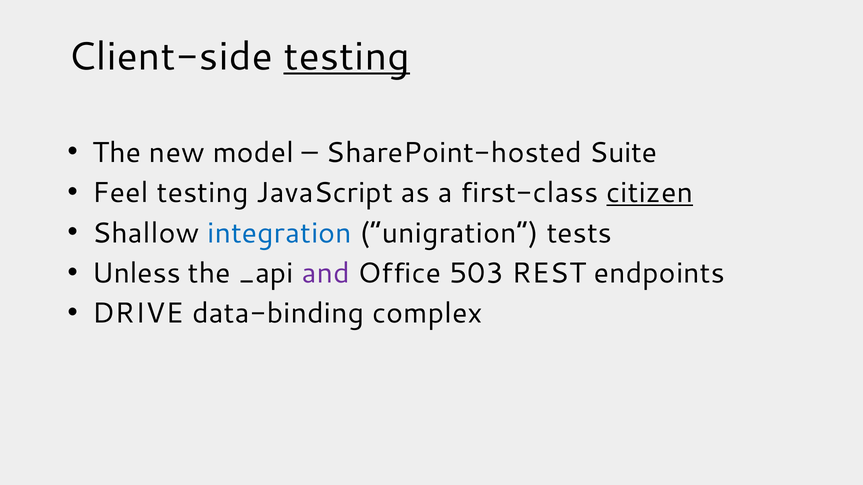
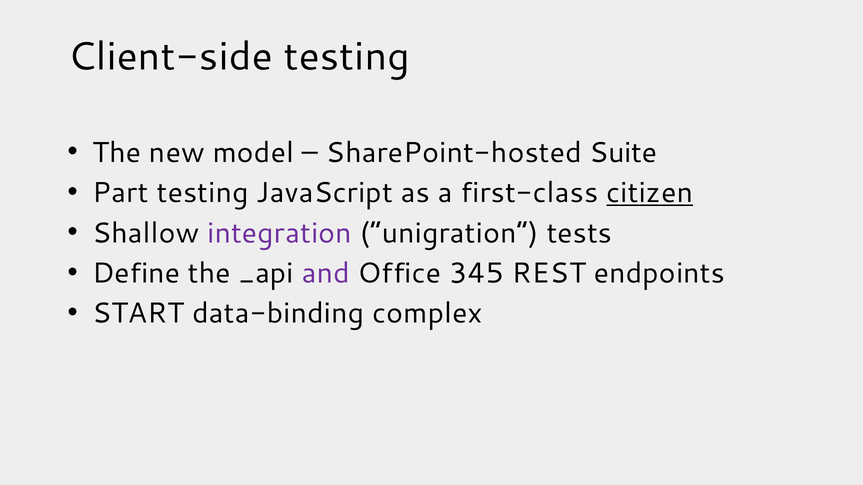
testing at (347, 57) underline: present -> none
Feel: Feel -> Part
integration colour: blue -> purple
Unless: Unless -> Define
503: 503 -> 345
DRIVE: DRIVE -> START
